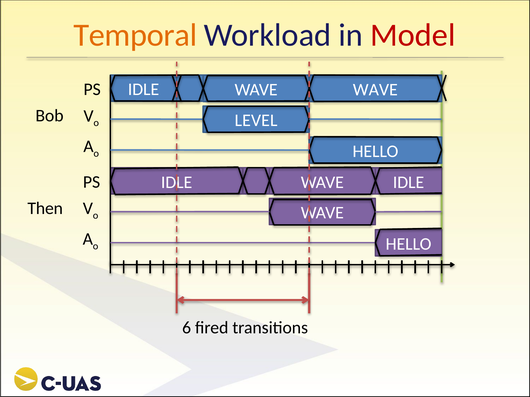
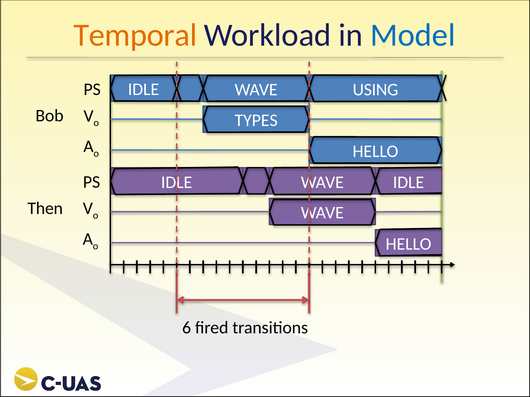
Model colour: red -> blue
WAVE at (375, 90): WAVE -> USING
LEVEL: LEVEL -> TYPES
